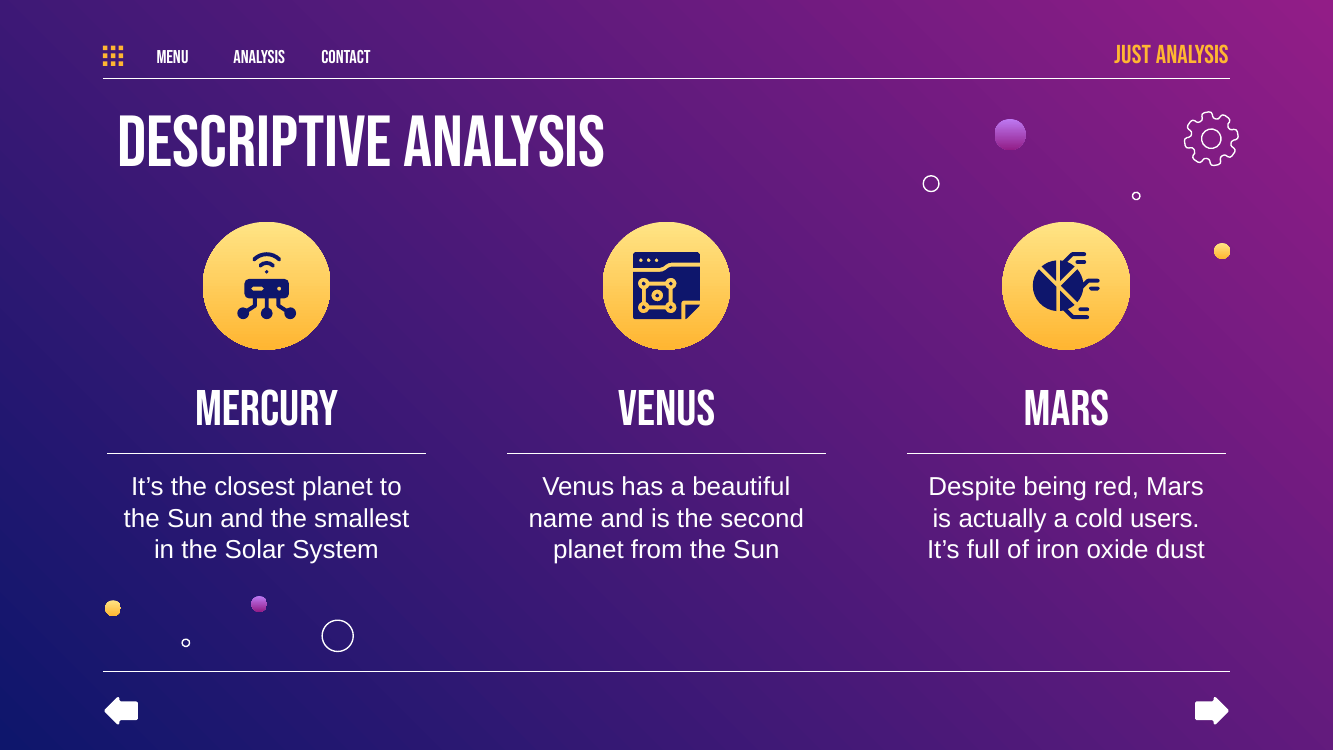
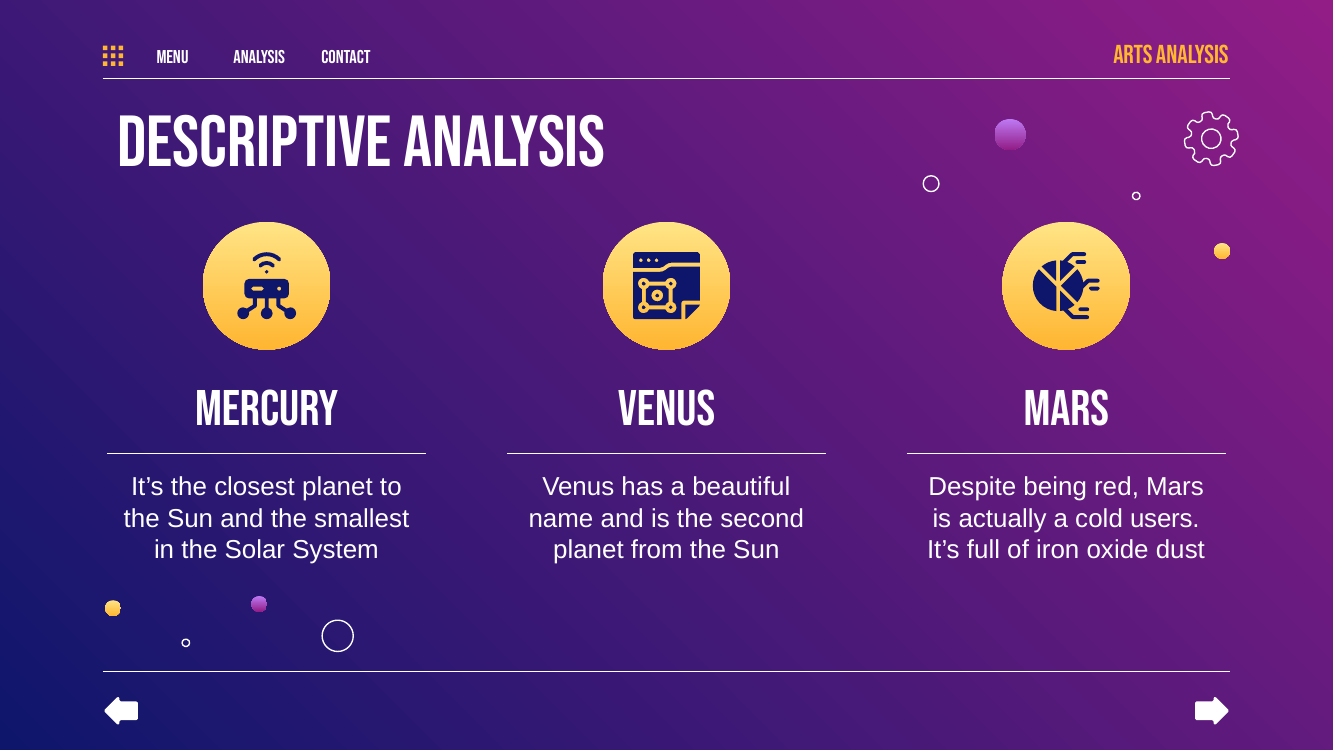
Just: Just -> Arts
